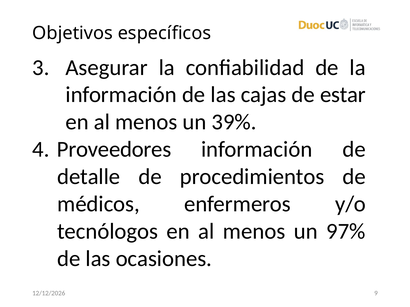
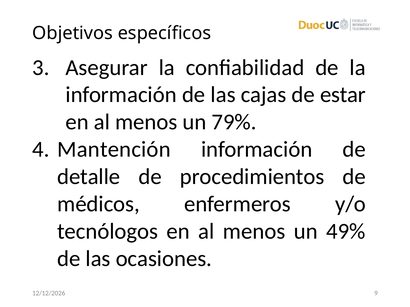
39%: 39% -> 79%
Proveedores: Proveedores -> Mantención
97%: 97% -> 49%
